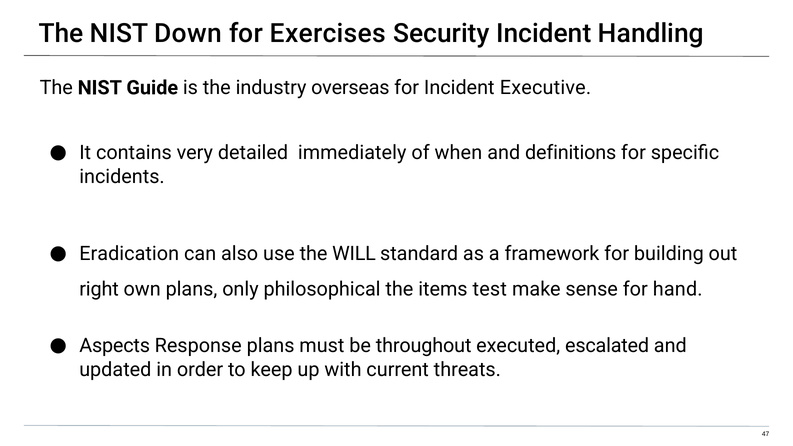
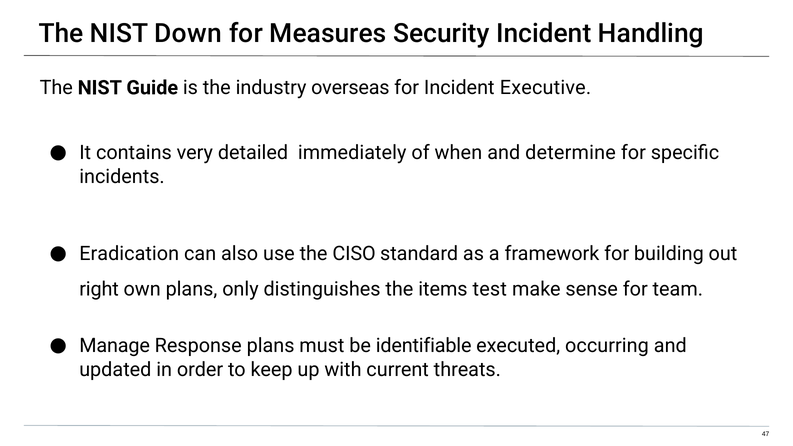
Exercises: Exercises -> Measures
definitions: definitions -> determine
WILL: WILL -> CISO
philosophical: philosophical -> distinguishes
hand: hand -> team
Aspects: Aspects -> Manage
throughout: throughout -> identifiable
escalated: escalated -> occurring
